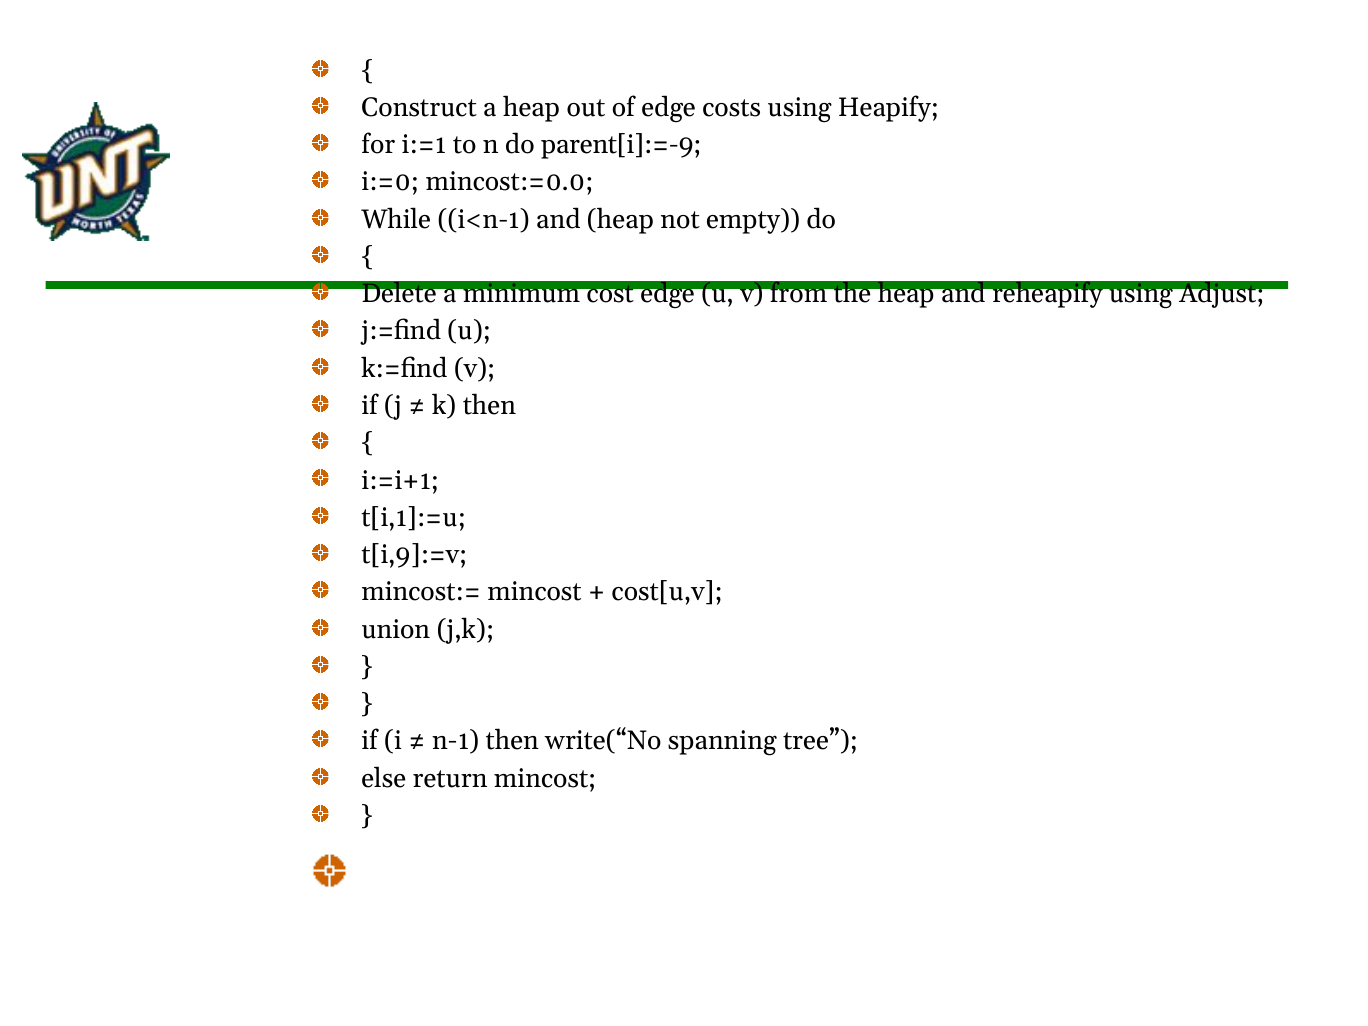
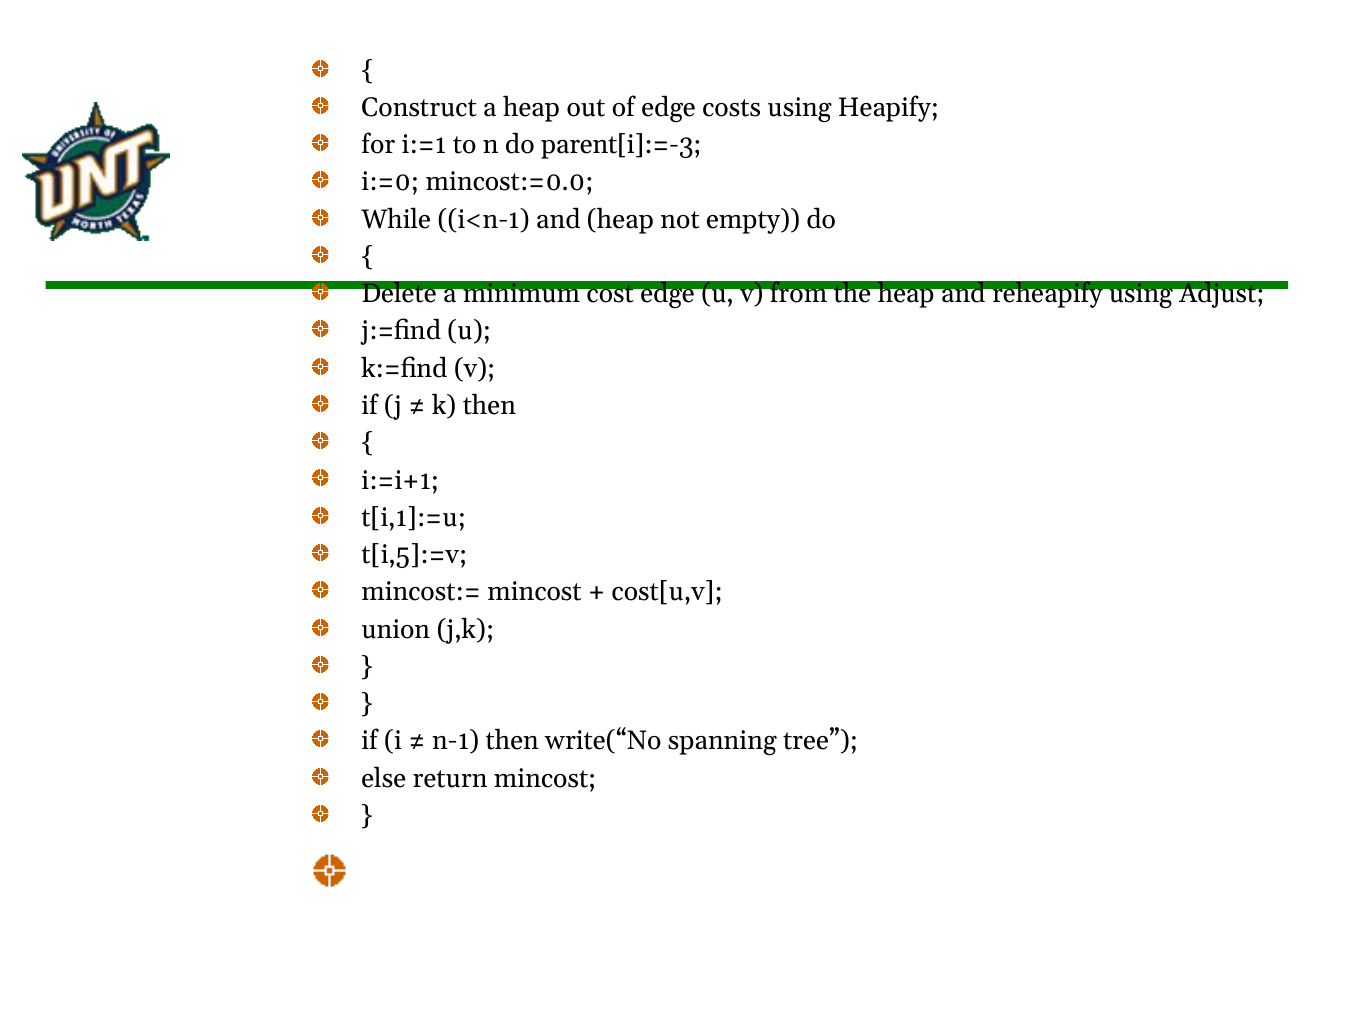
parent[i]:=-9: parent[i]:=-9 -> parent[i]:=-3
t[i,9]:=v: t[i,9]:=v -> t[i,5]:=v
